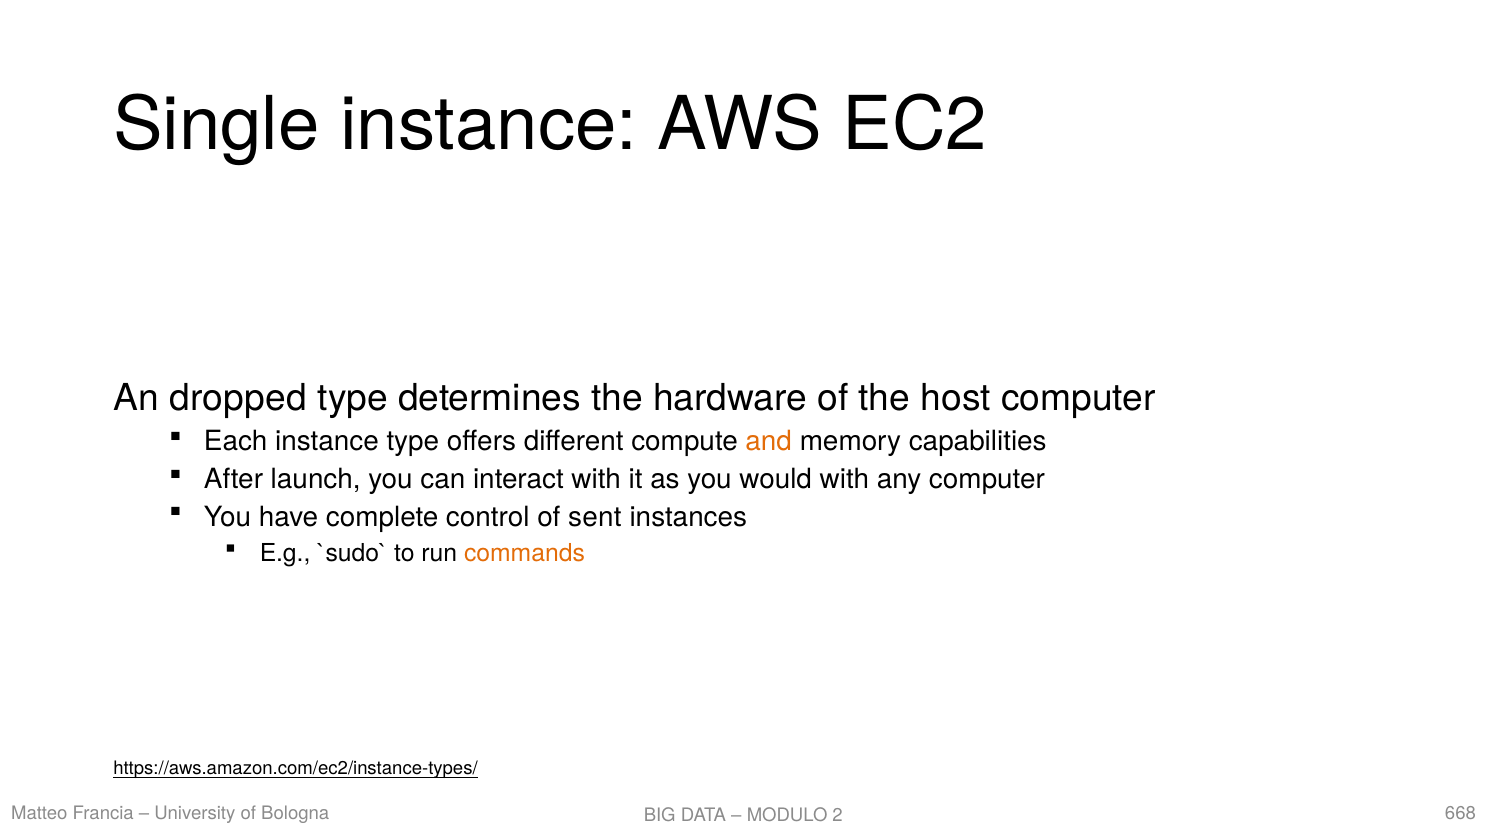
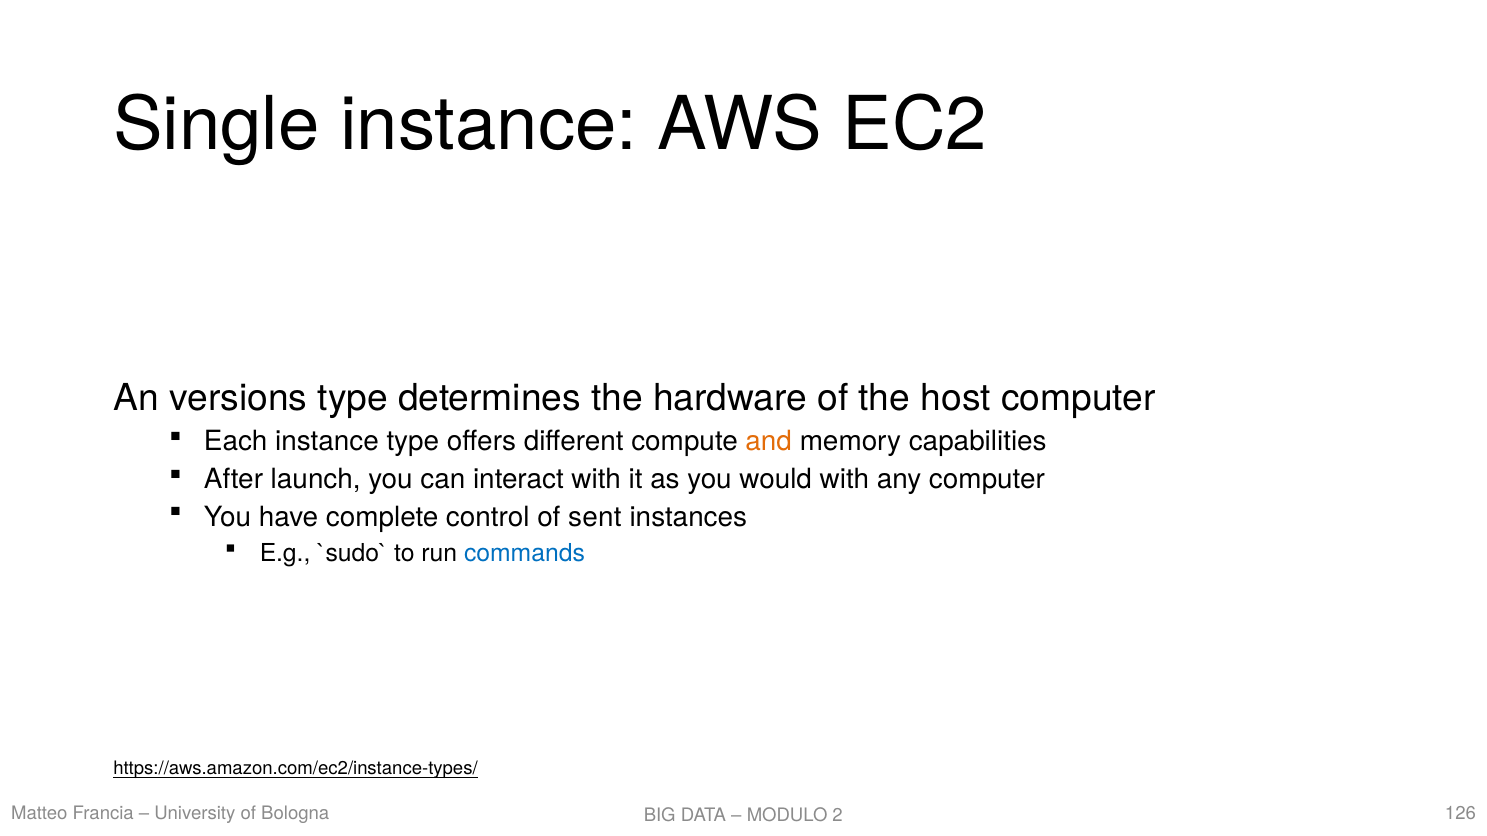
dropped: dropped -> versions
commands colour: orange -> blue
668: 668 -> 126
